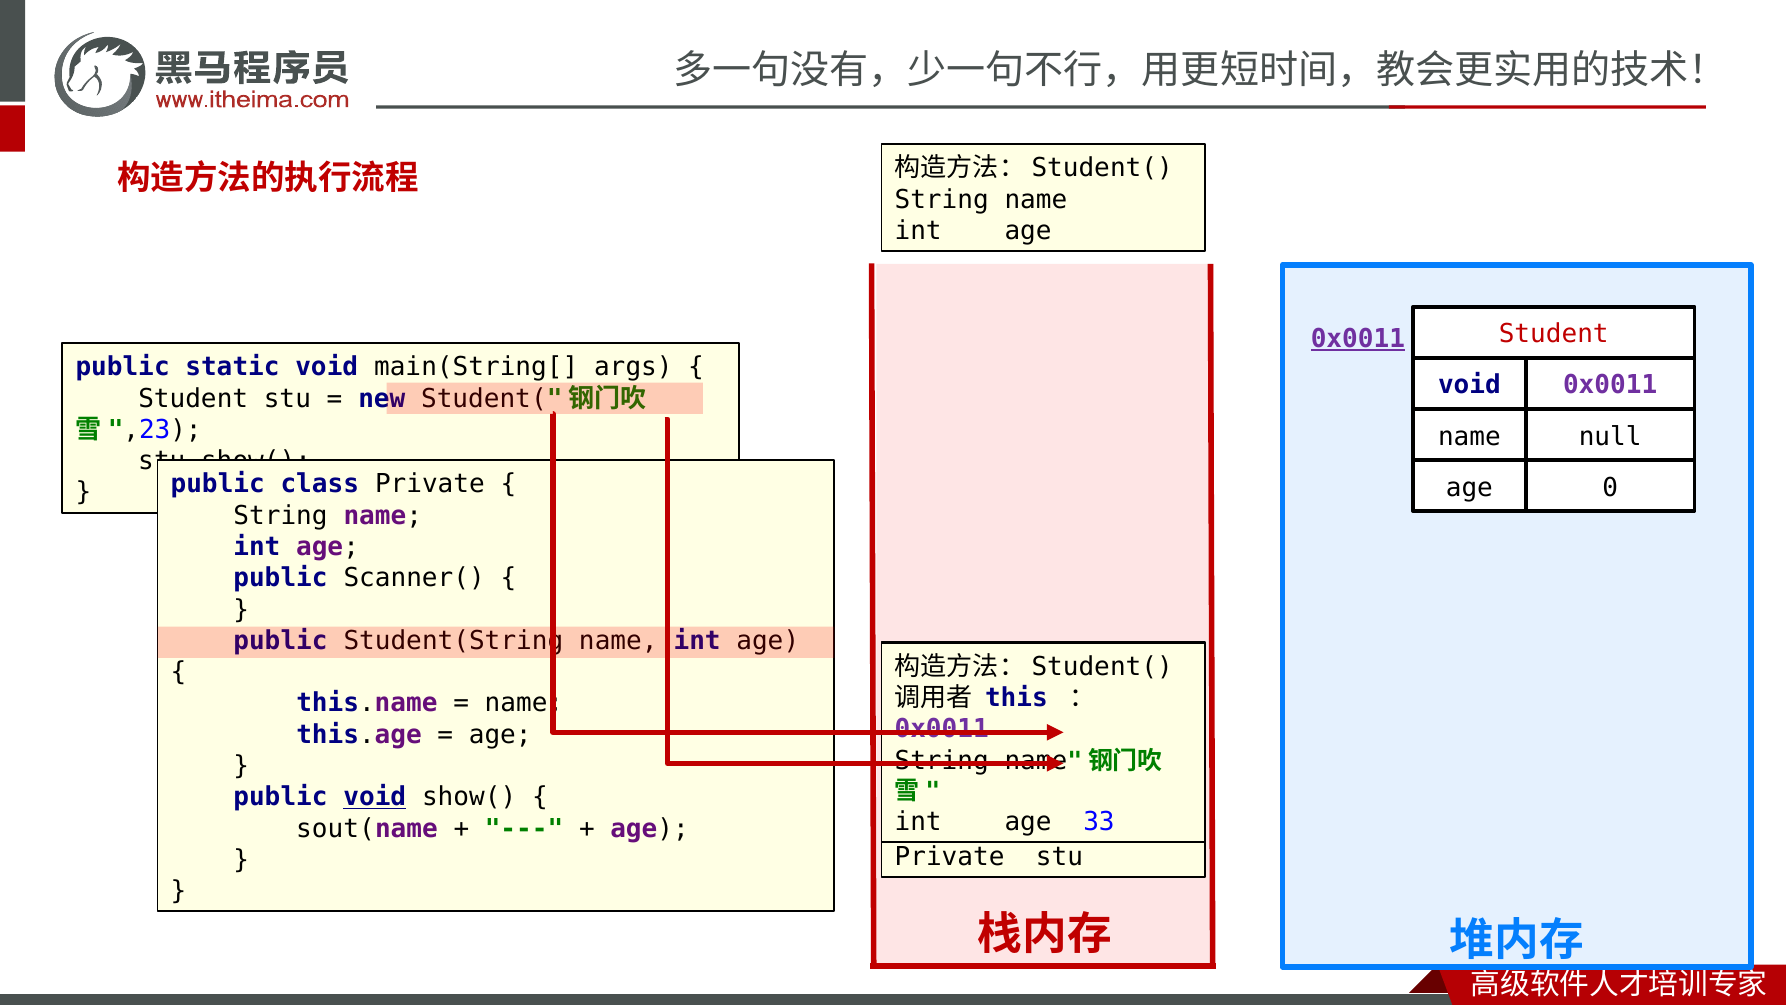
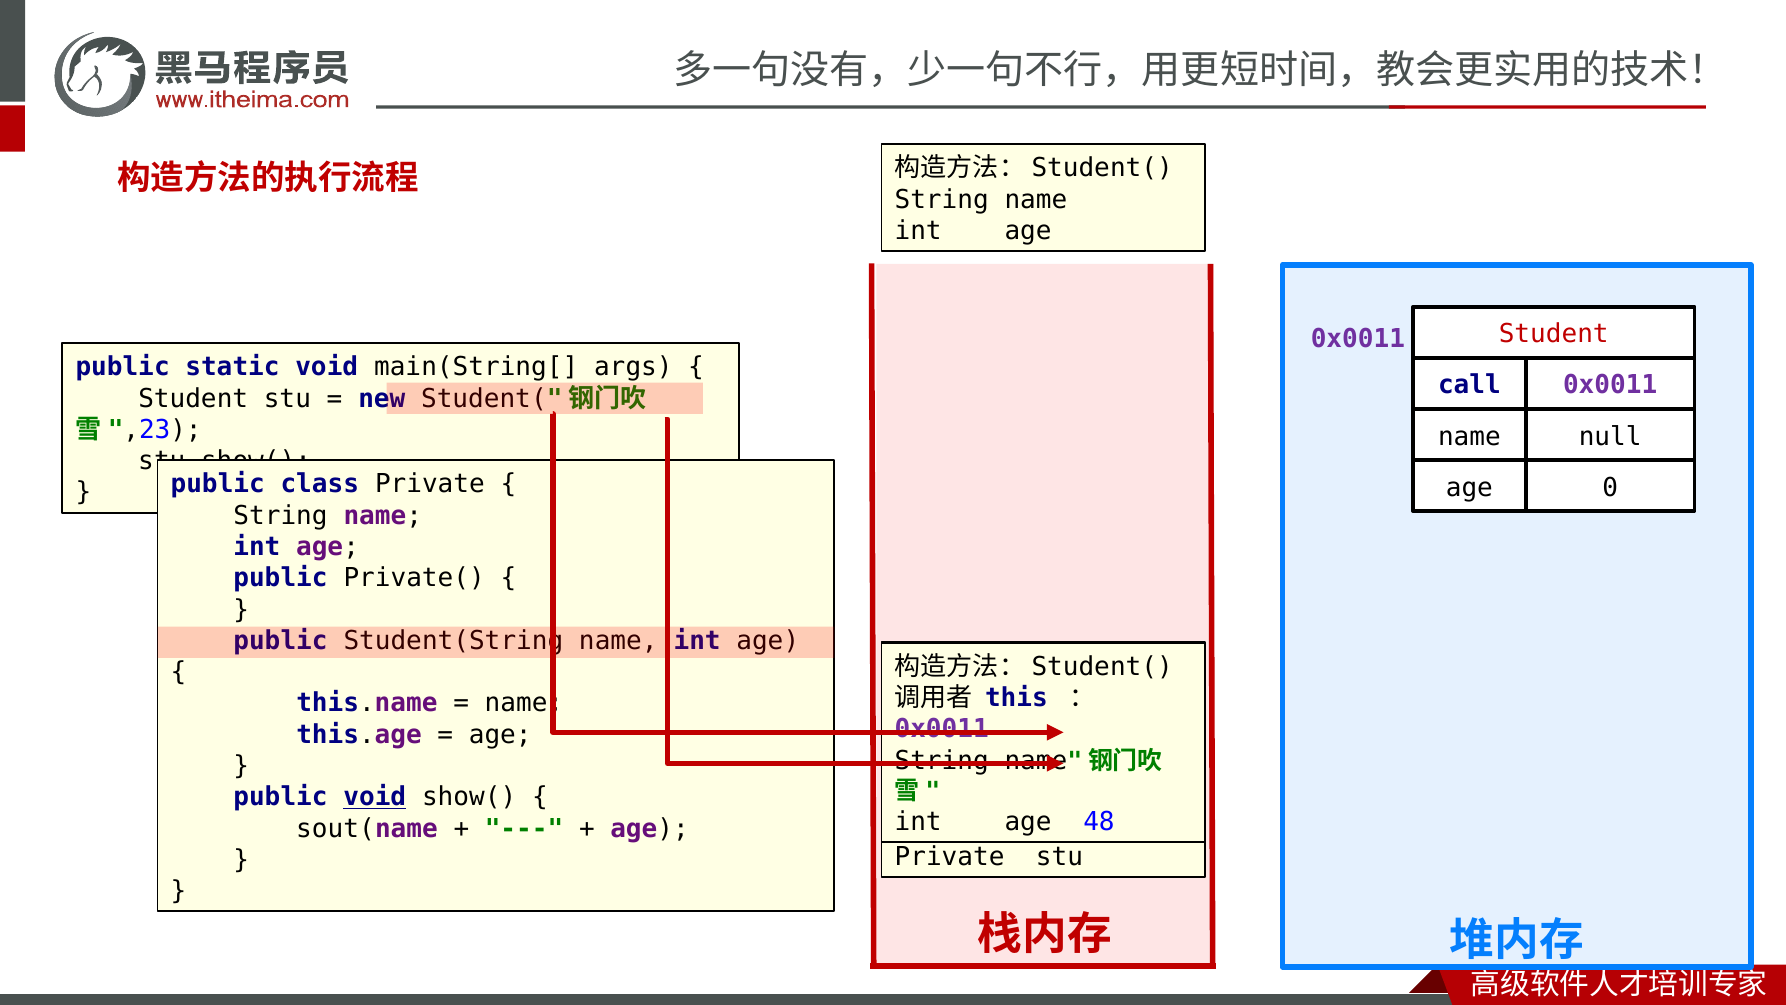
0x0011 at (1358, 339) underline: present -> none
void at (1469, 385): void -> call
Scanner(: Scanner( -> Private(
33: 33 -> 48
